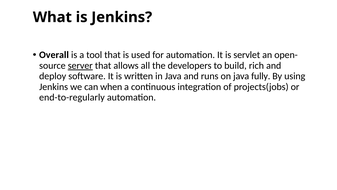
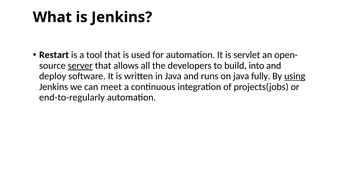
Overall: Overall -> Restart
rich: rich -> into
using underline: none -> present
when: when -> meet
